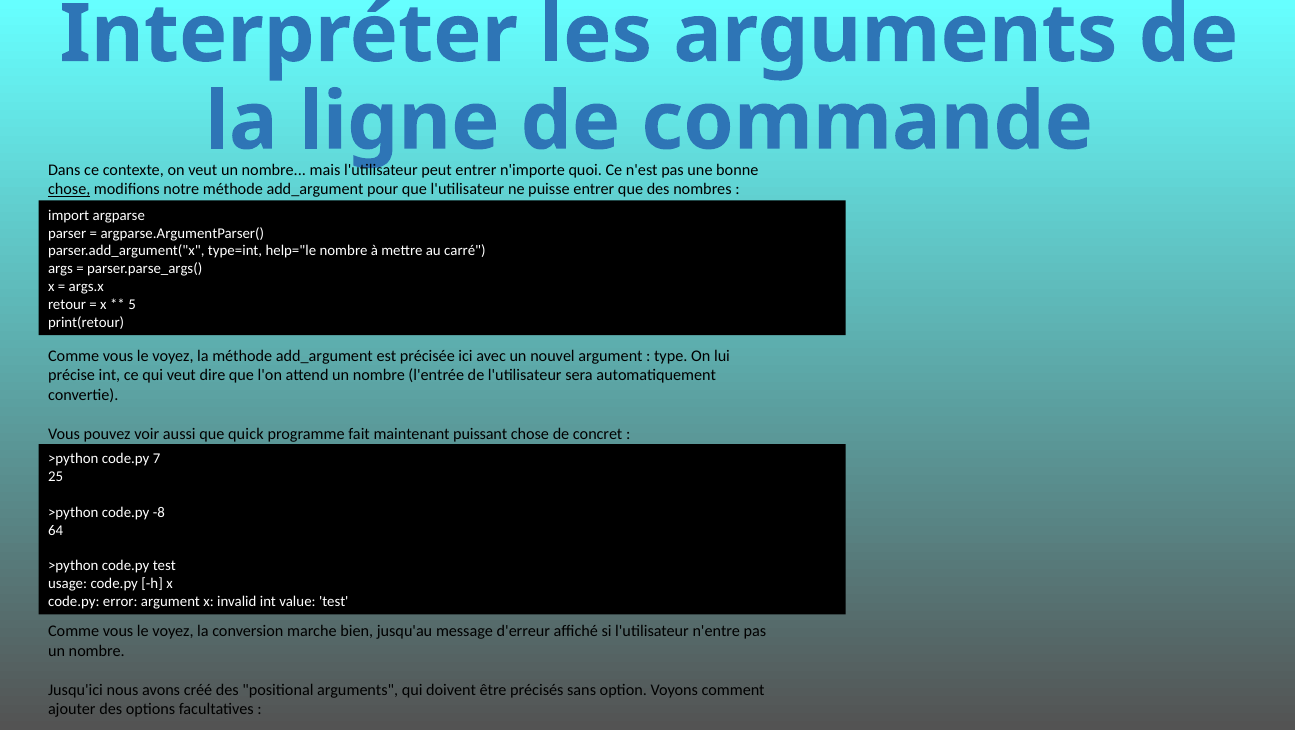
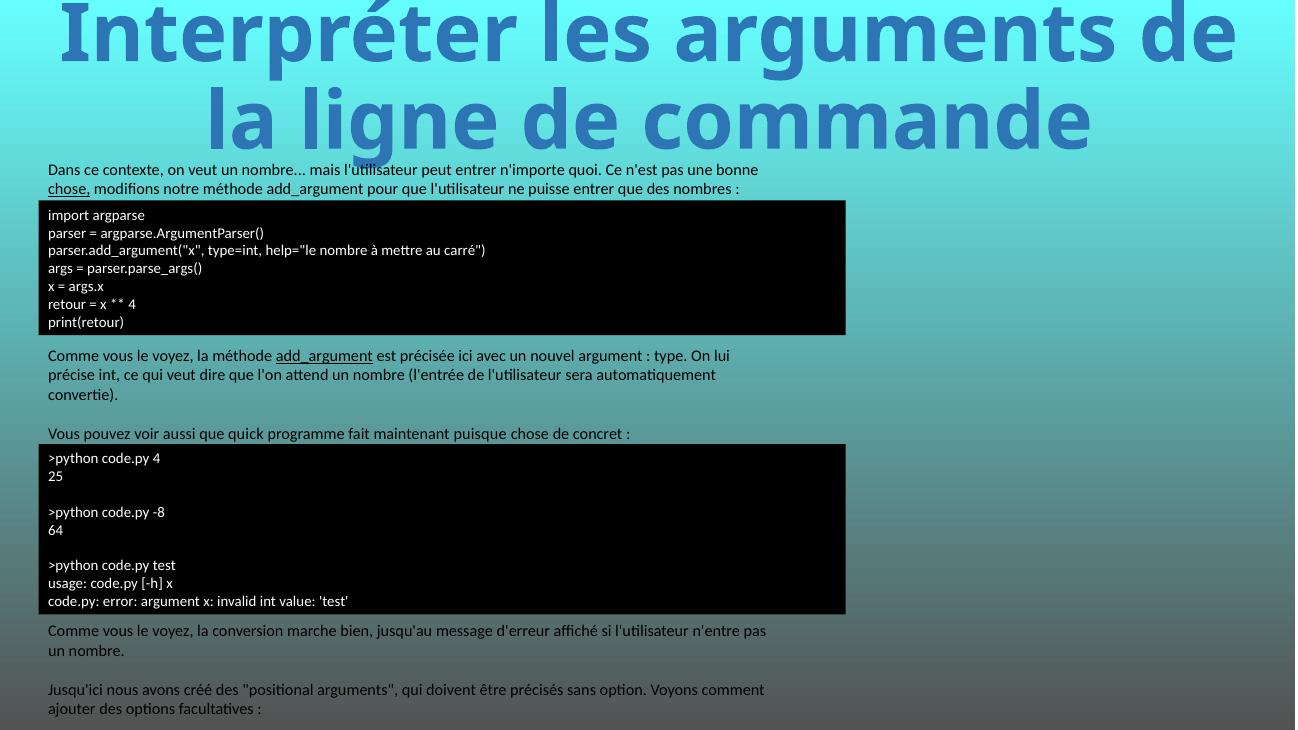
5 at (132, 305): 5 -> 4
add_argument at (324, 356) underline: none -> present
puissant: puissant -> puisque
code.py 7: 7 -> 4
